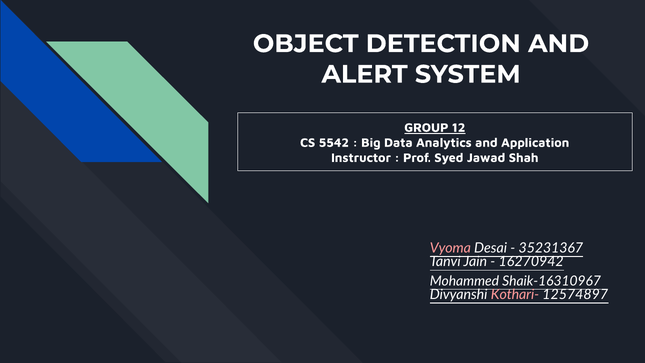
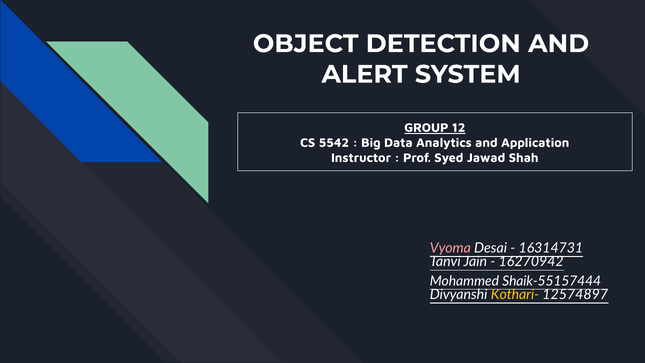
35231367: 35231367 -> 16314731
Shaik-16310967: Shaik-16310967 -> Shaik-55157444
Kothari- colour: pink -> yellow
